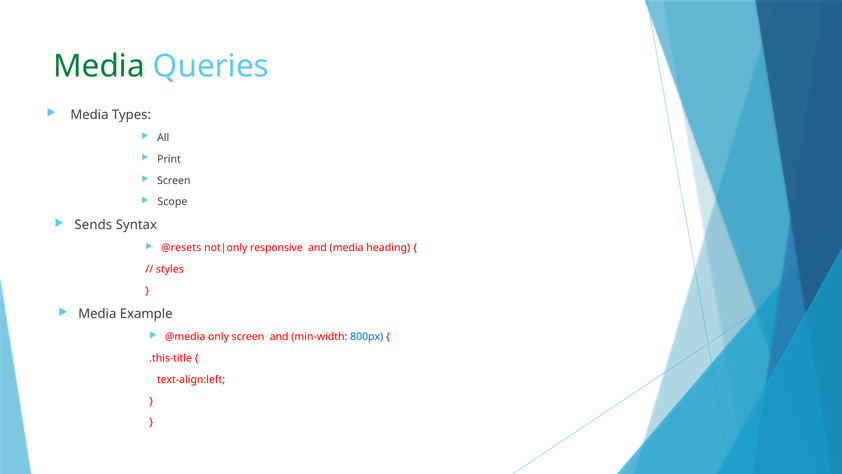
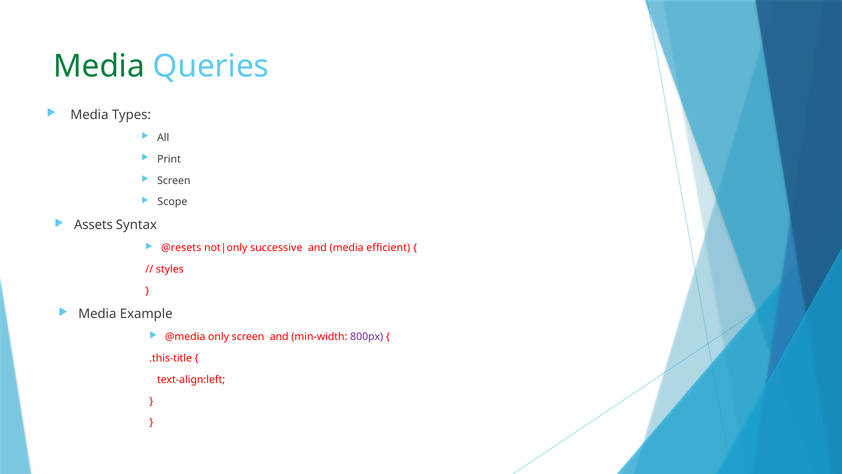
Sends: Sends -> Assets
responsive: responsive -> successive
heading: heading -> efficient
800px colour: blue -> purple
